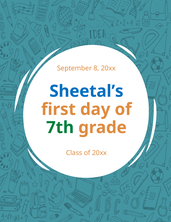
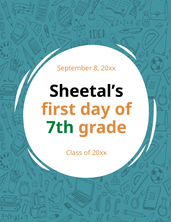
Sheetal’s colour: blue -> black
